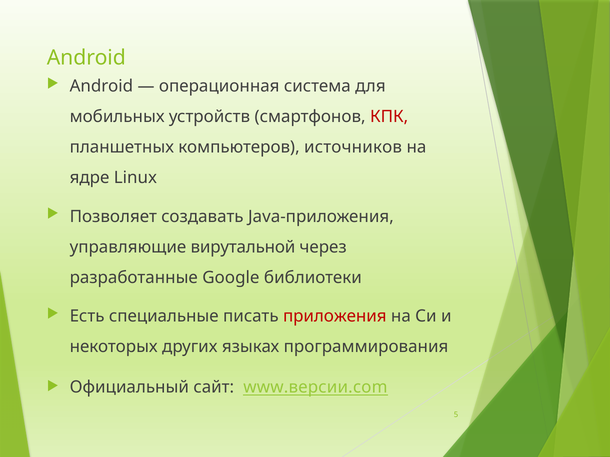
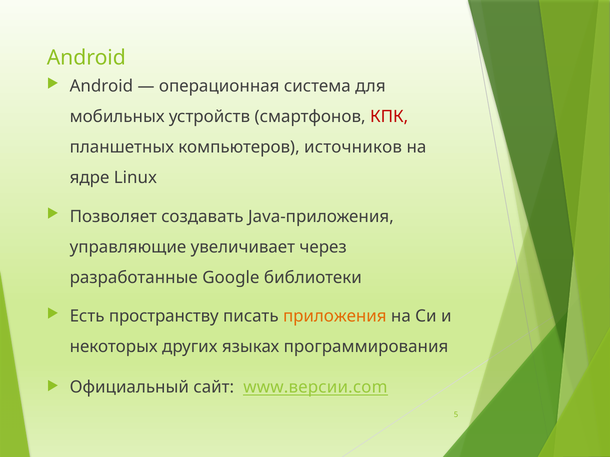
вирутальной: вирутальной -> увеличивает
специальные: специальные -> пространству
приложения colour: red -> orange
